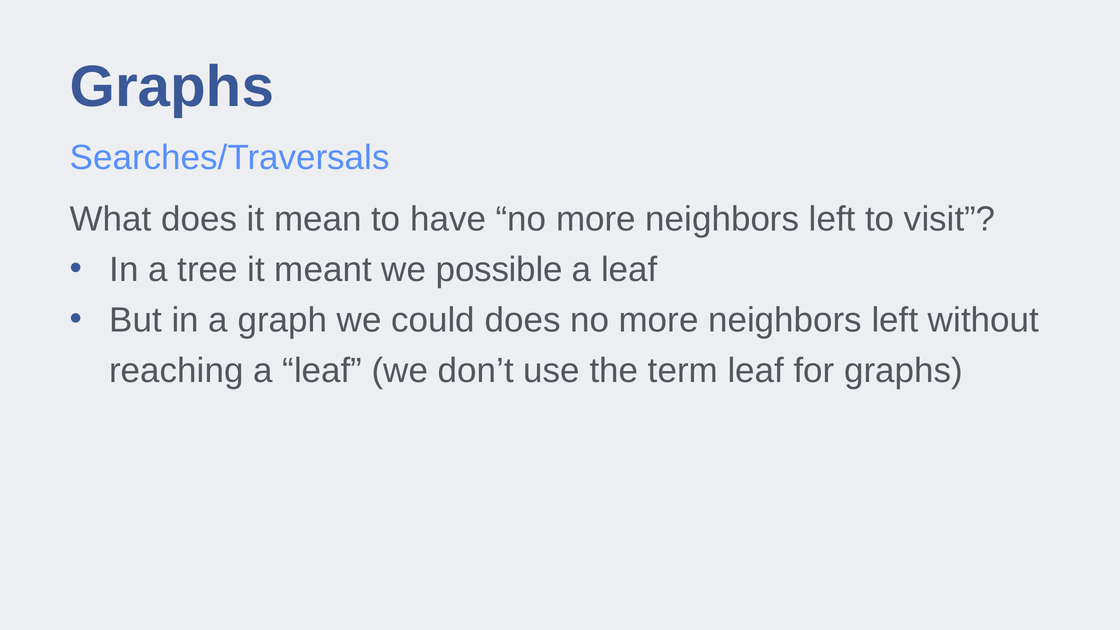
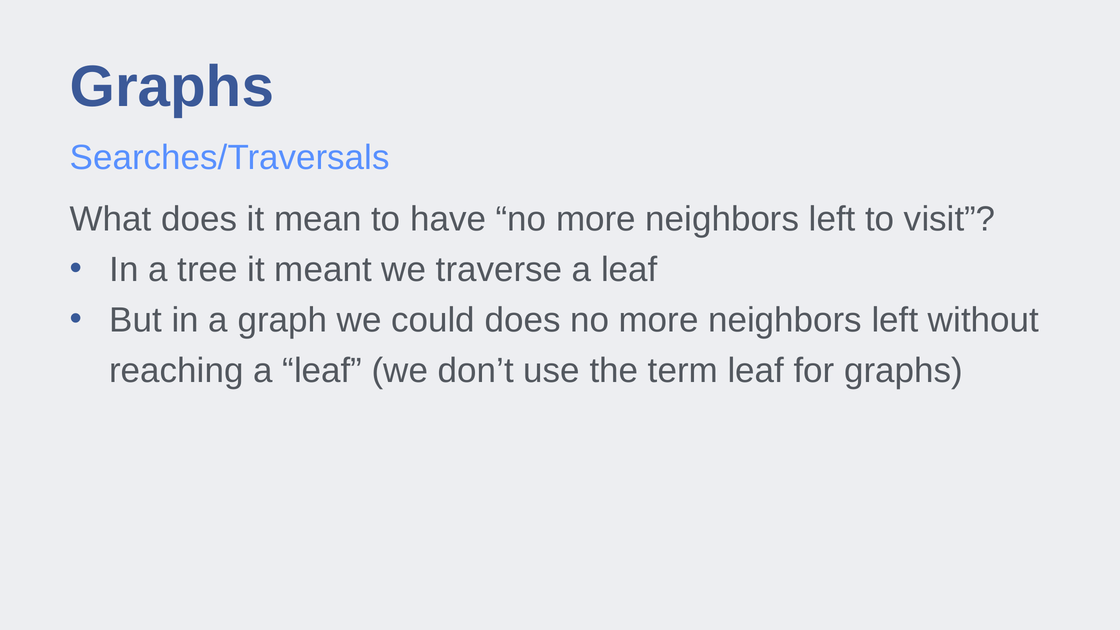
possible: possible -> traverse
